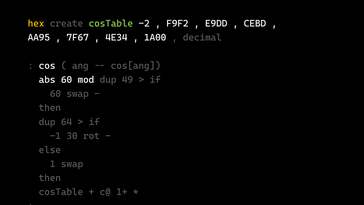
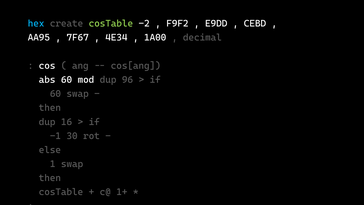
hex colour: yellow -> light blue
49: 49 -> 96
64: 64 -> 16
